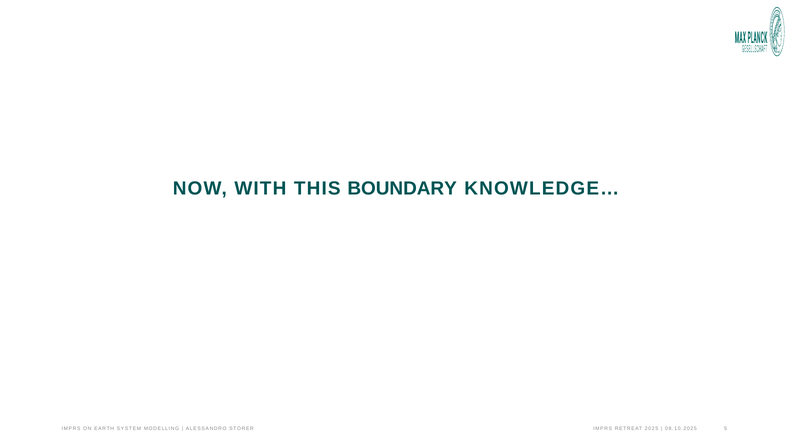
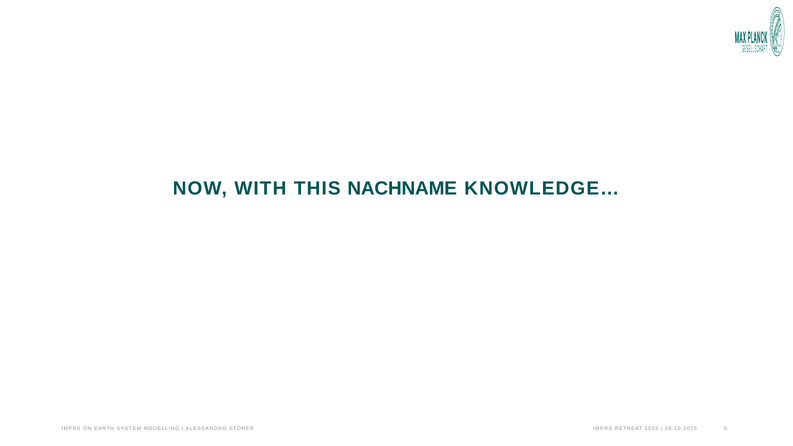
BOUNDARY: BOUNDARY -> NACHNAME
